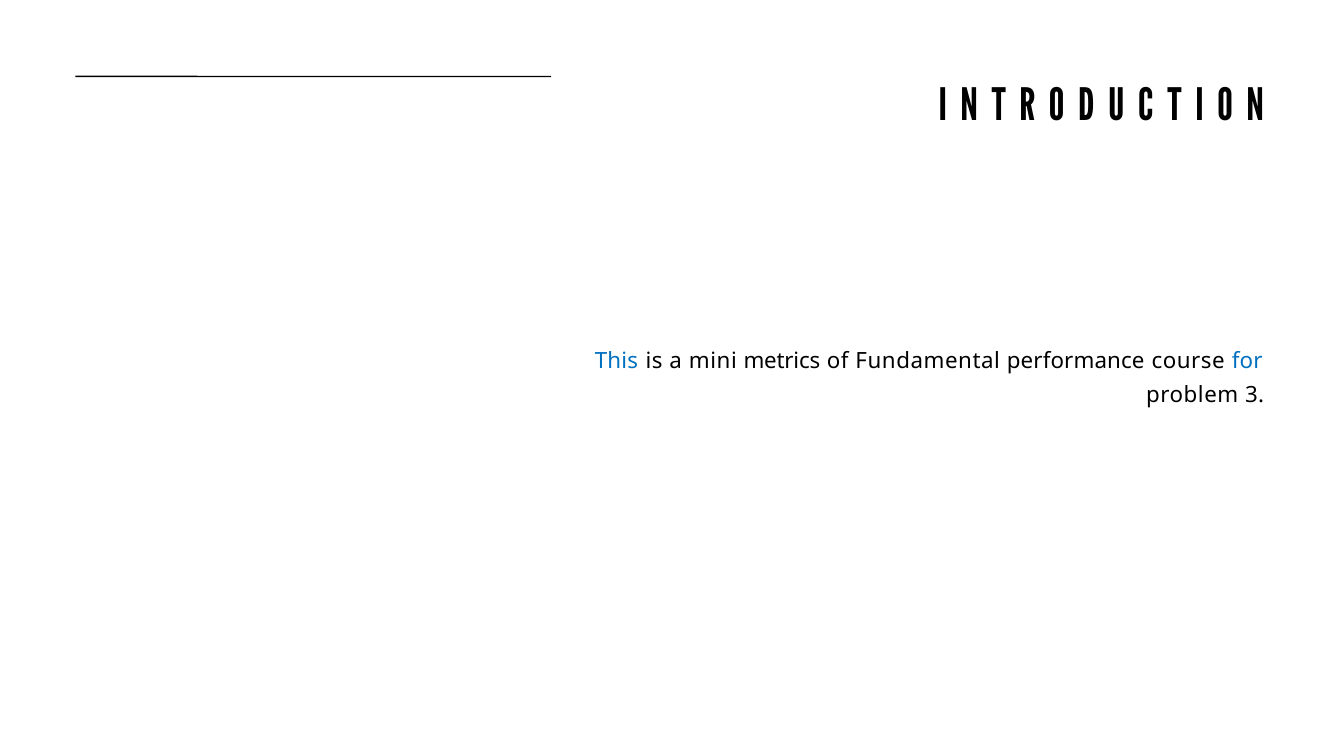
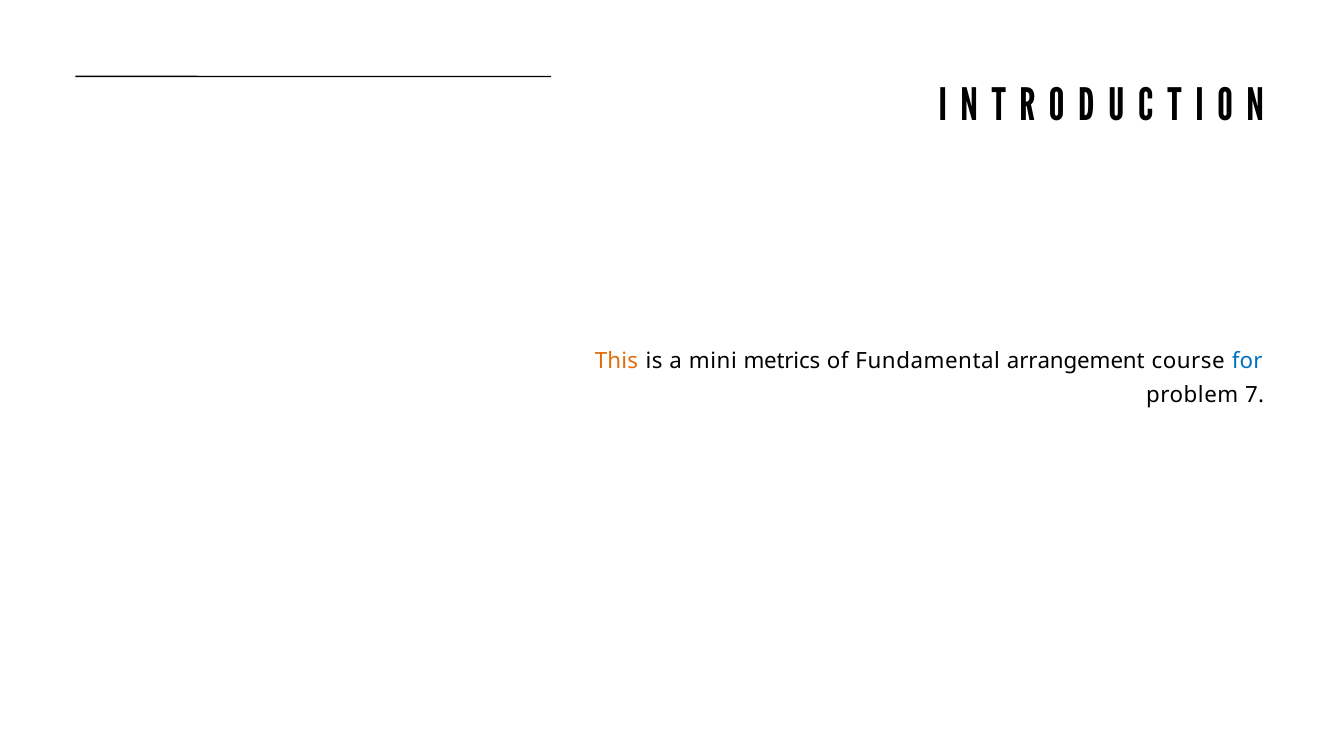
This colour: blue -> orange
performance: performance -> arrangement
3: 3 -> 7
